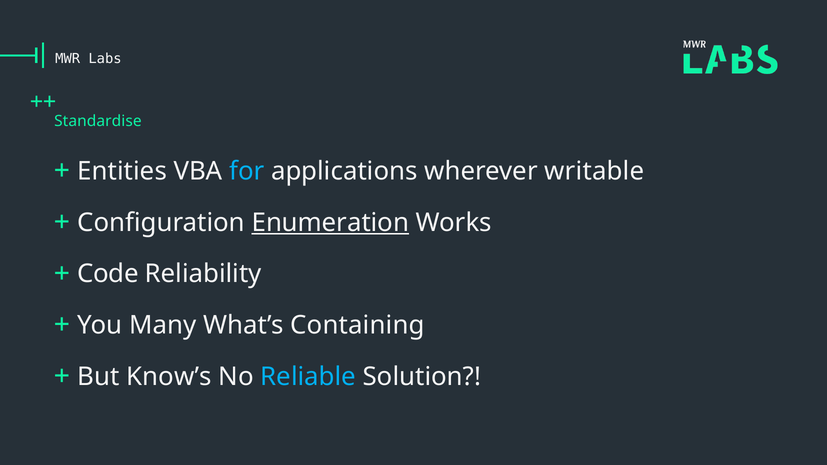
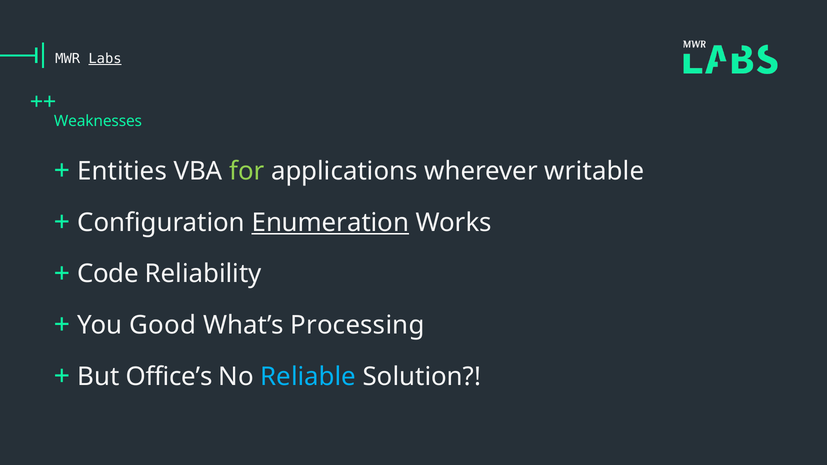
Labs underline: none -> present
Standardise: Standardise -> Weaknesses
for colour: light blue -> light green
Many: Many -> Good
Containing: Containing -> Processing
Know’s: Know’s -> Office’s
